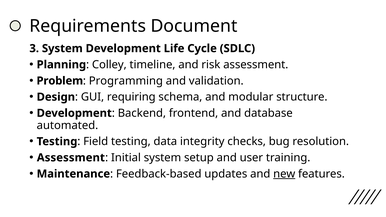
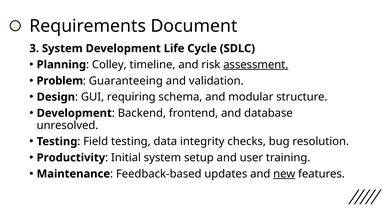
assessment at (256, 65) underline: none -> present
Programming: Programming -> Guaranteeing
automated: automated -> unresolved
Assessment at (71, 158): Assessment -> Productivity
